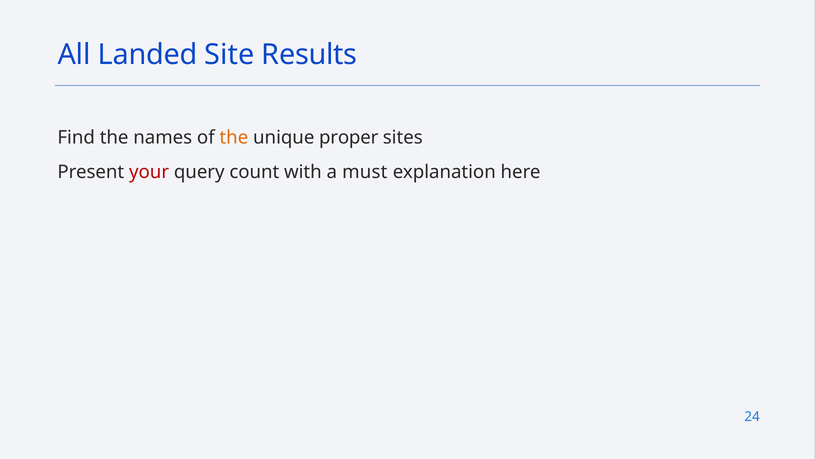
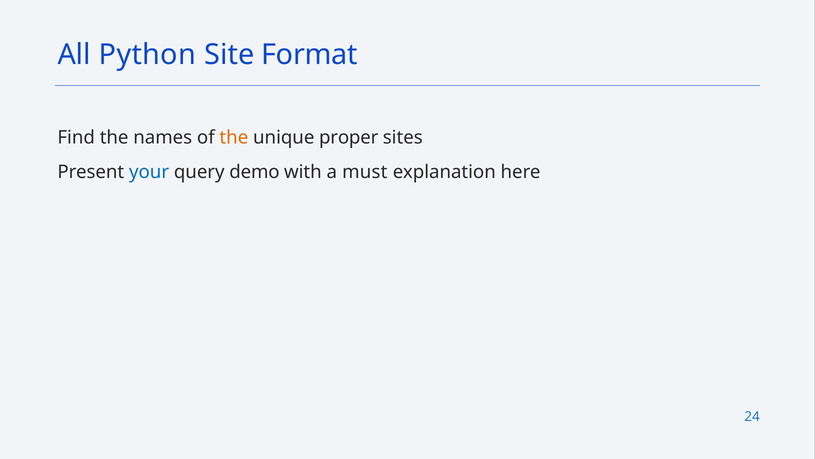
Landed: Landed -> Python
Results: Results -> Format
your colour: red -> blue
count: count -> demo
